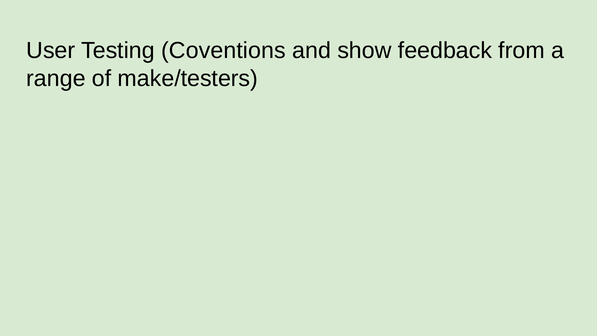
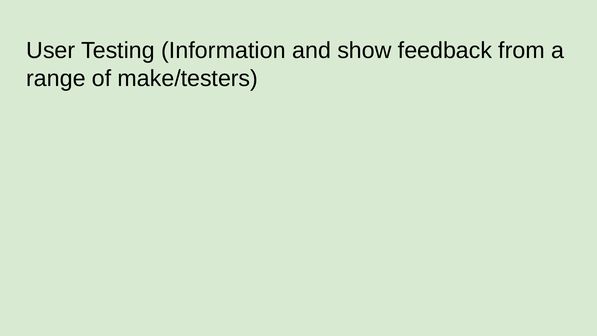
Coventions: Coventions -> Information
